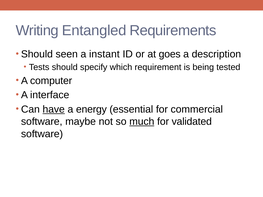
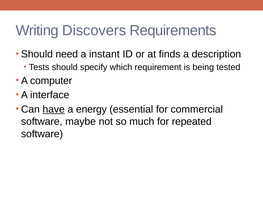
Entangled: Entangled -> Discovers
seen: seen -> need
goes: goes -> finds
much underline: present -> none
validated: validated -> repeated
